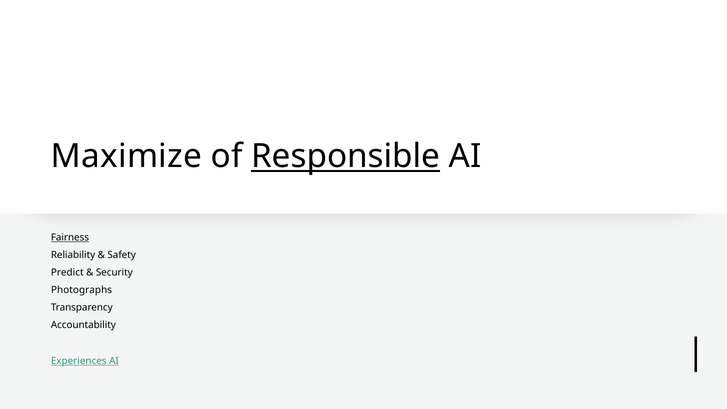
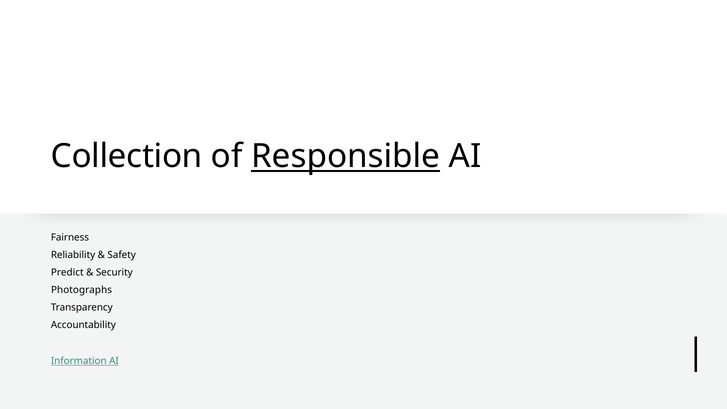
Maximize: Maximize -> Collection
Fairness underline: present -> none
Experiences: Experiences -> Information
